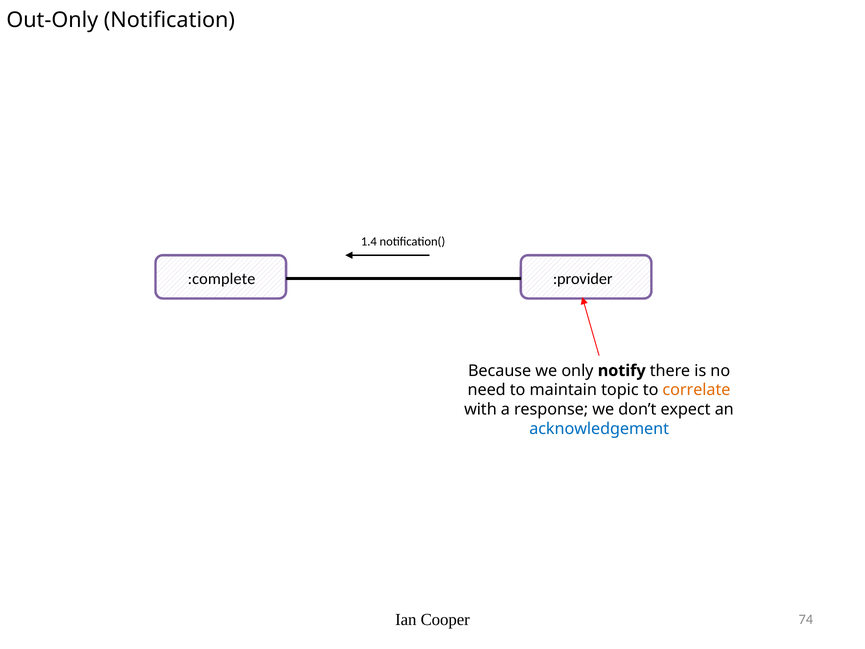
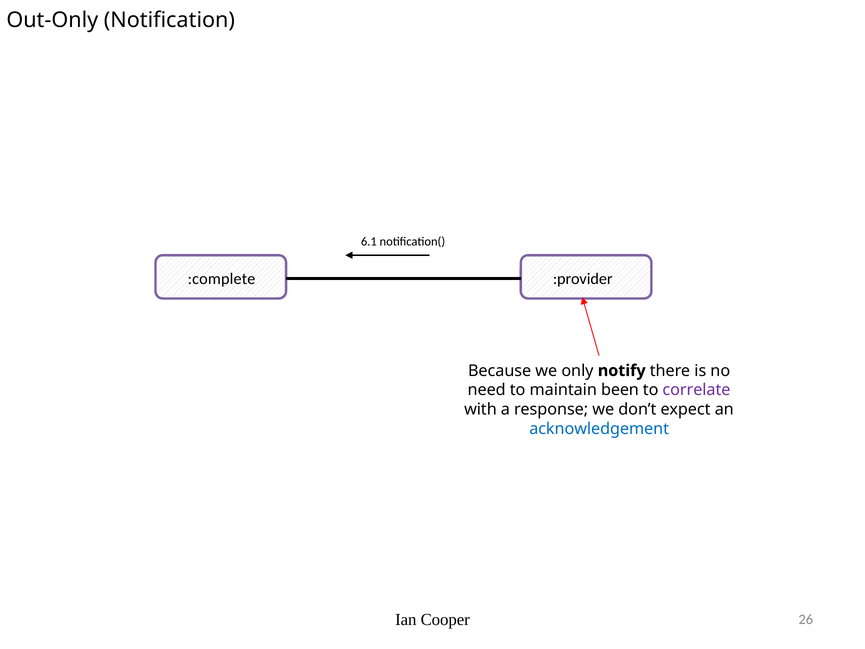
1.4: 1.4 -> 6.1
topic: topic -> been
correlate colour: orange -> purple
74: 74 -> 26
